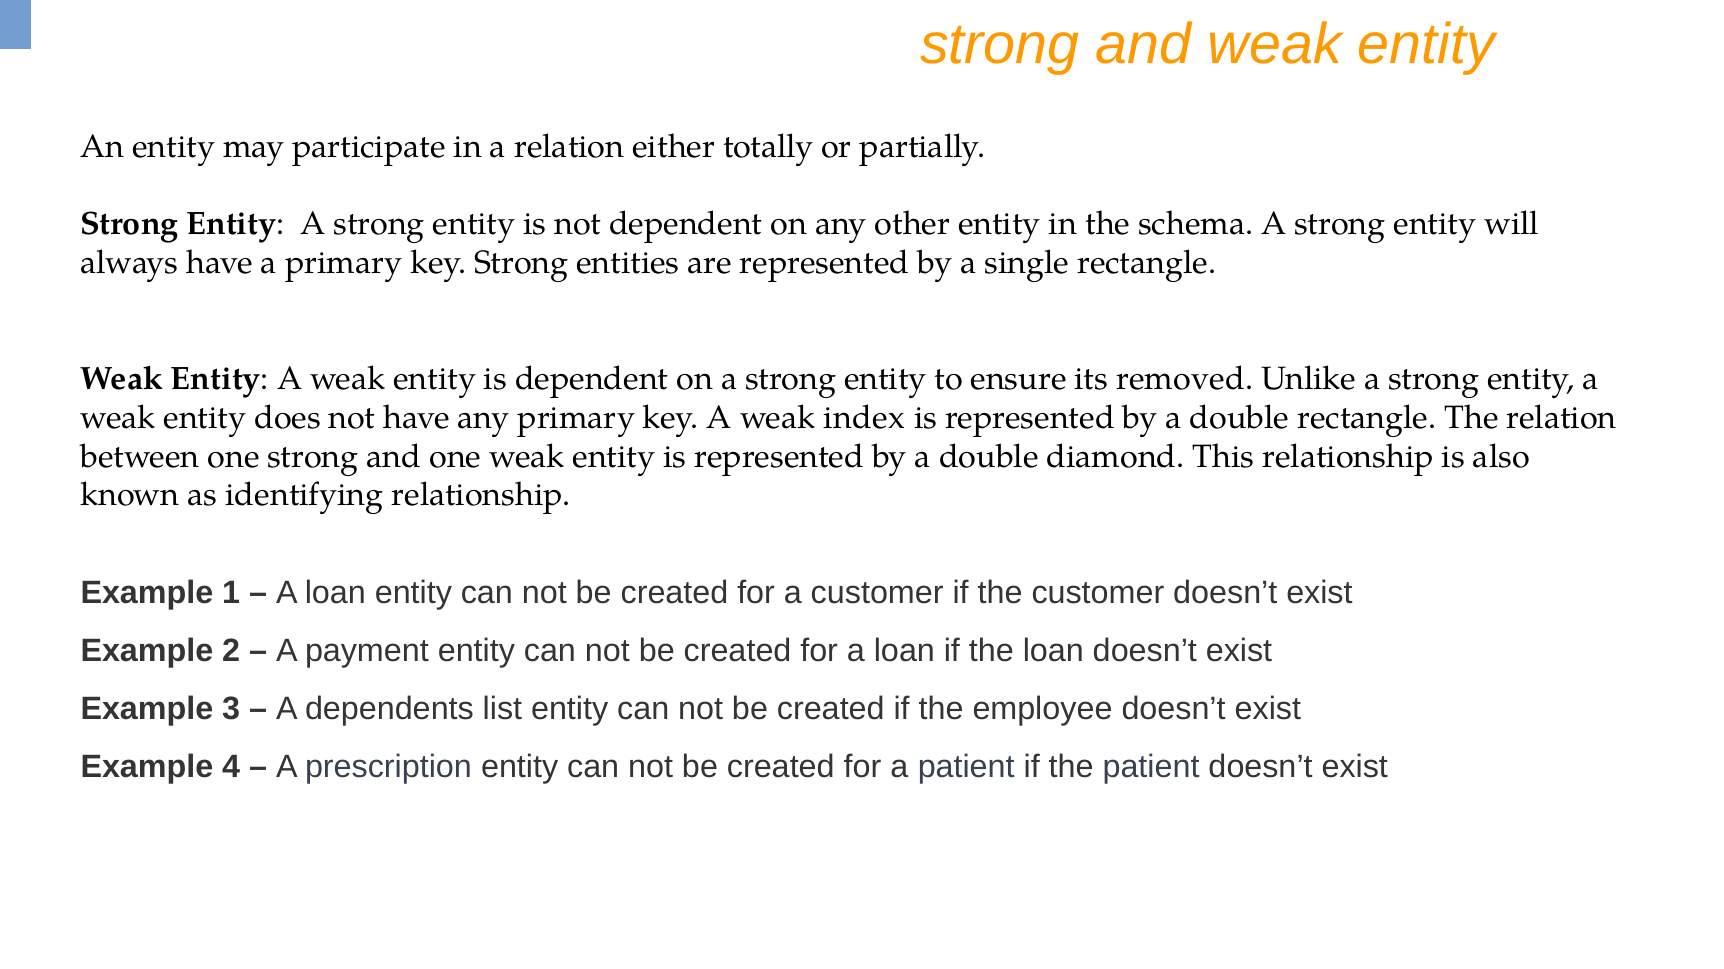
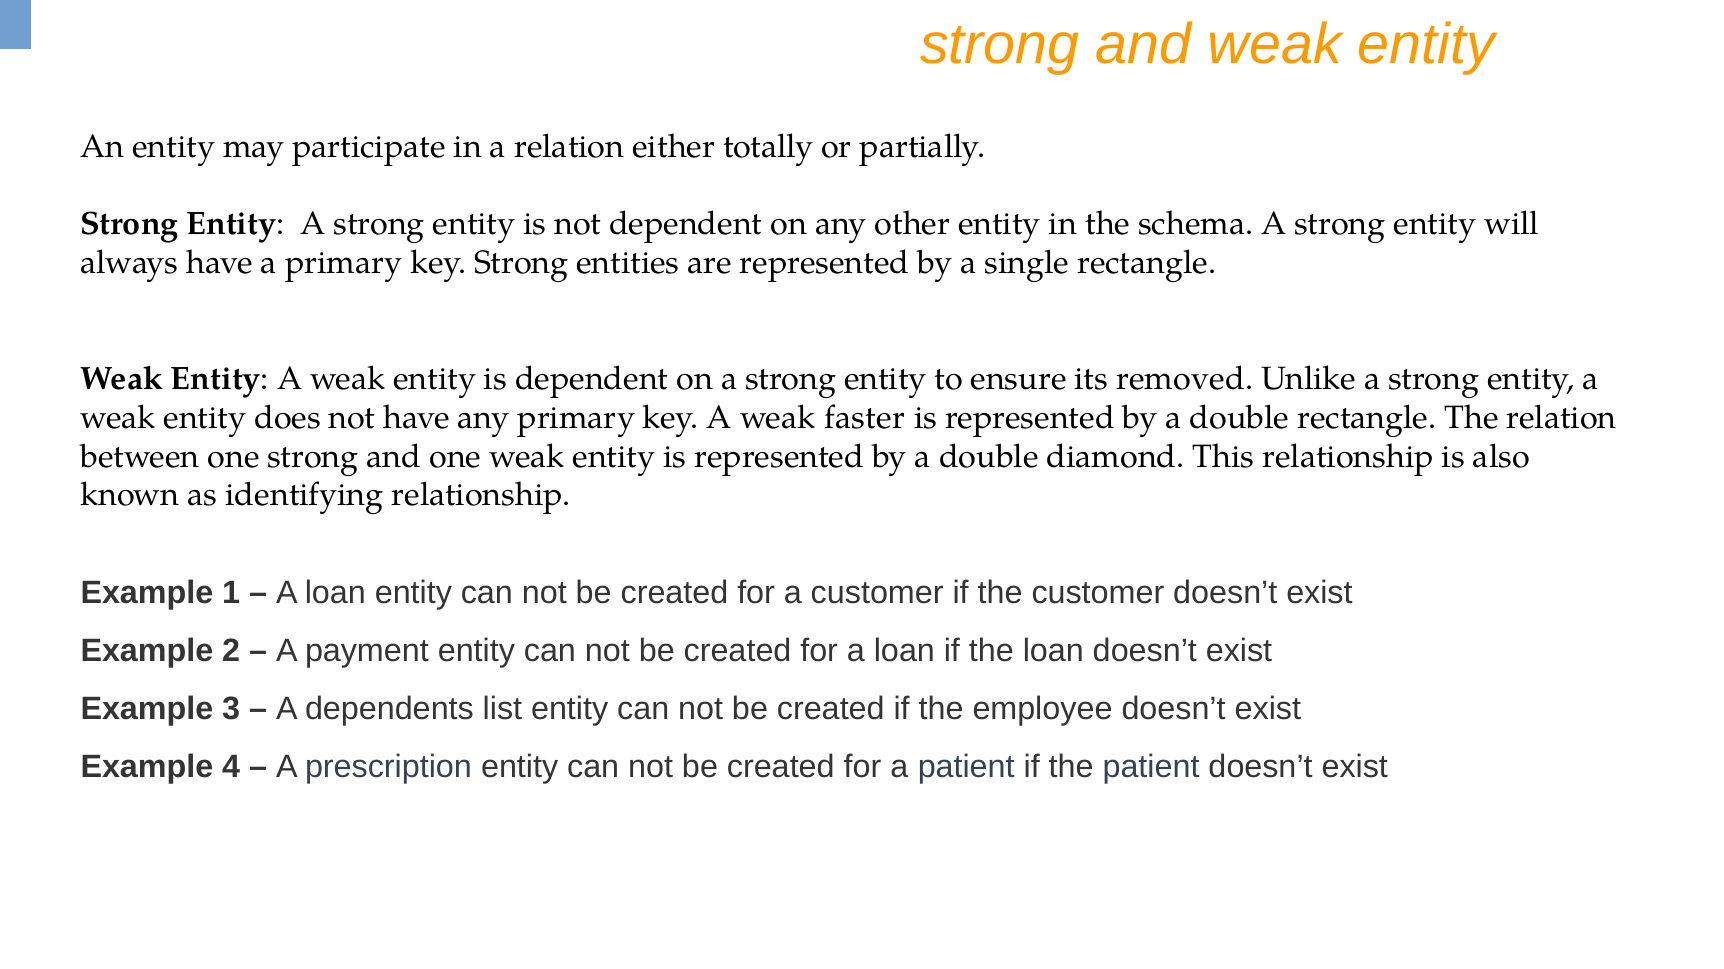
index: index -> faster
